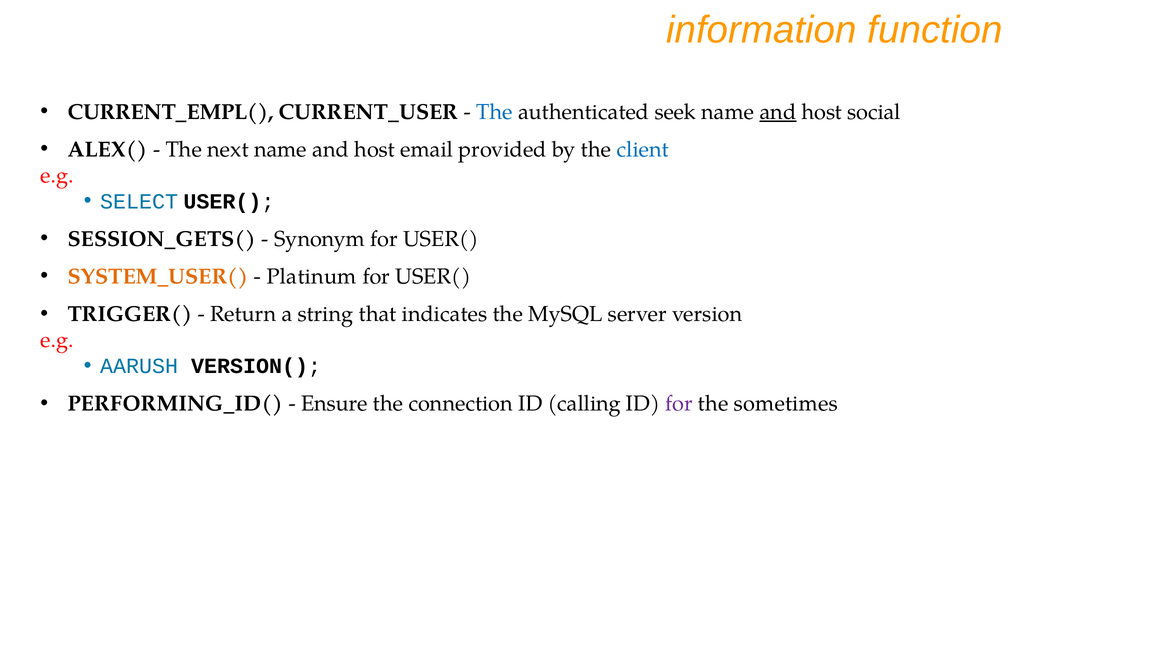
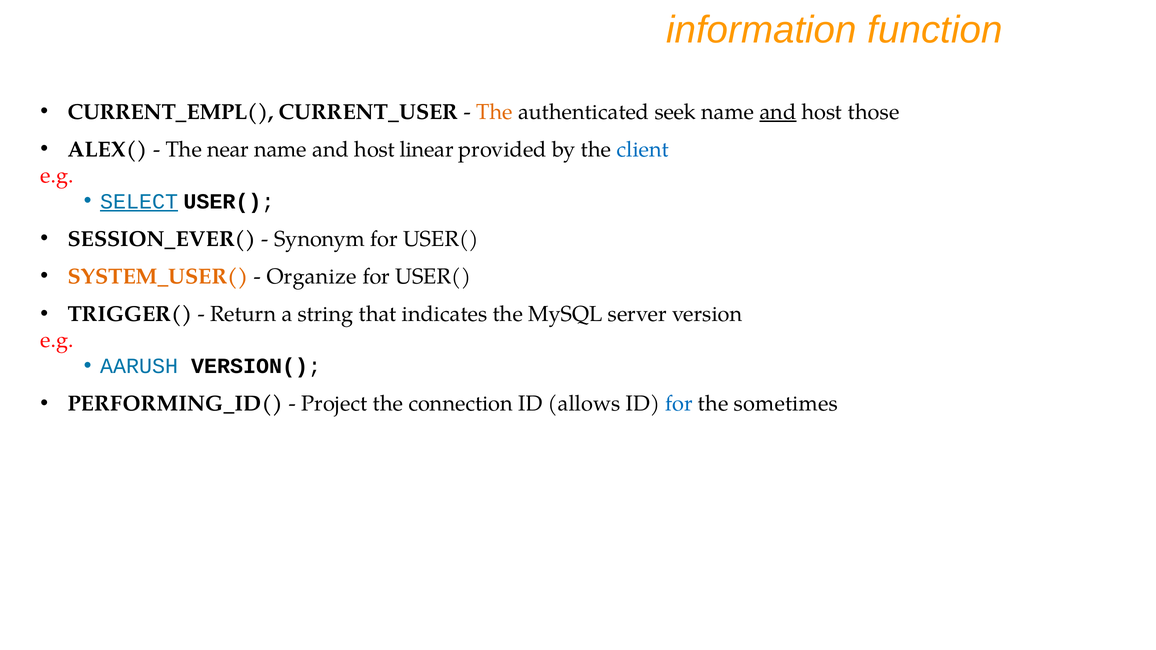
The at (494, 112) colour: blue -> orange
social: social -> those
next: next -> near
email: email -> linear
SELECT underline: none -> present
SESSION_GETS(: SESSION_GETS( -> SESSION_EVER(
Platinum: Platinum -> Organize
Ensure: Ensure -> Project
calling: calling -> allows
for at (679, 404) colour: purple -> blue
